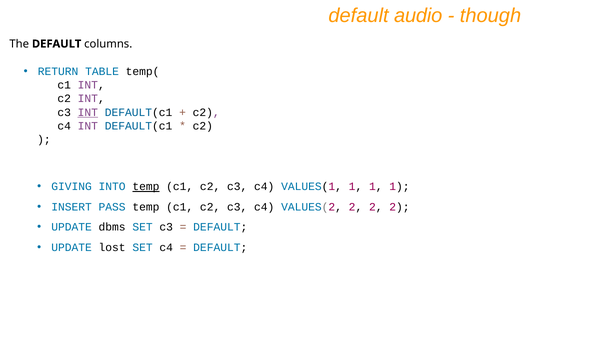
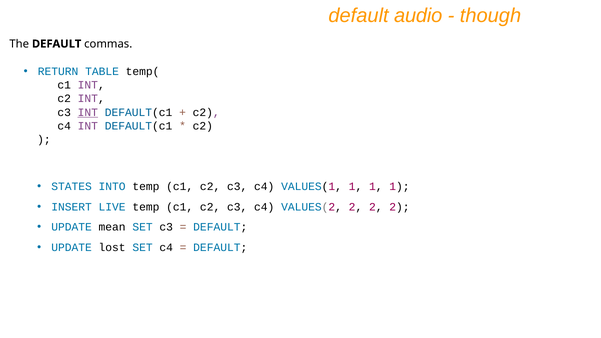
columns: columns -> commas
GIVING: GIVING -> STATES
temp at (146, 187) underline: present -> none
PASS: PASS -> LIVE
dbms: dbms -> mean
